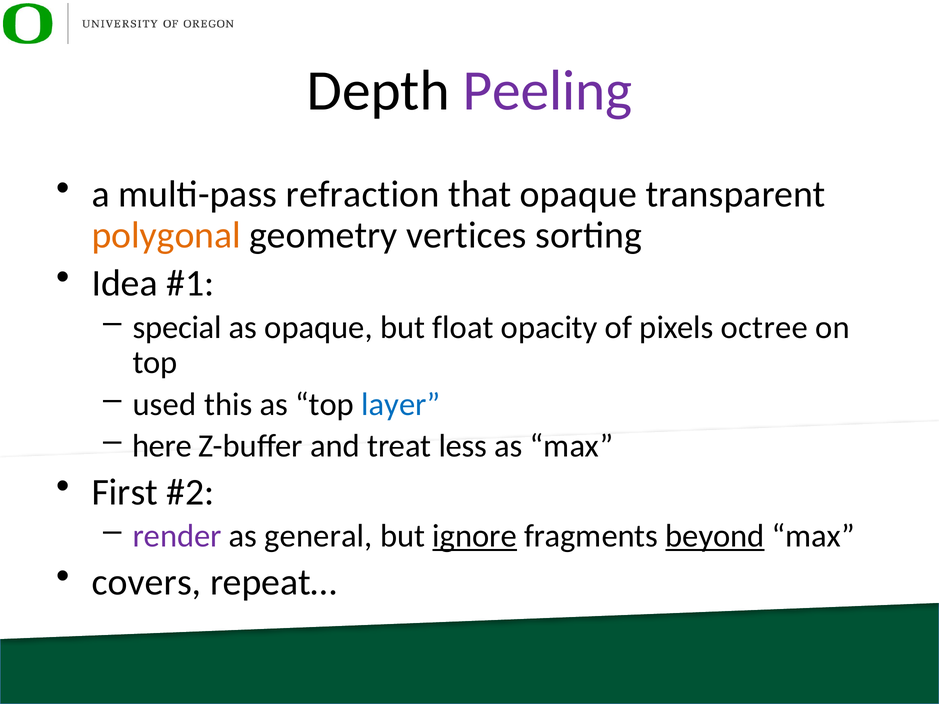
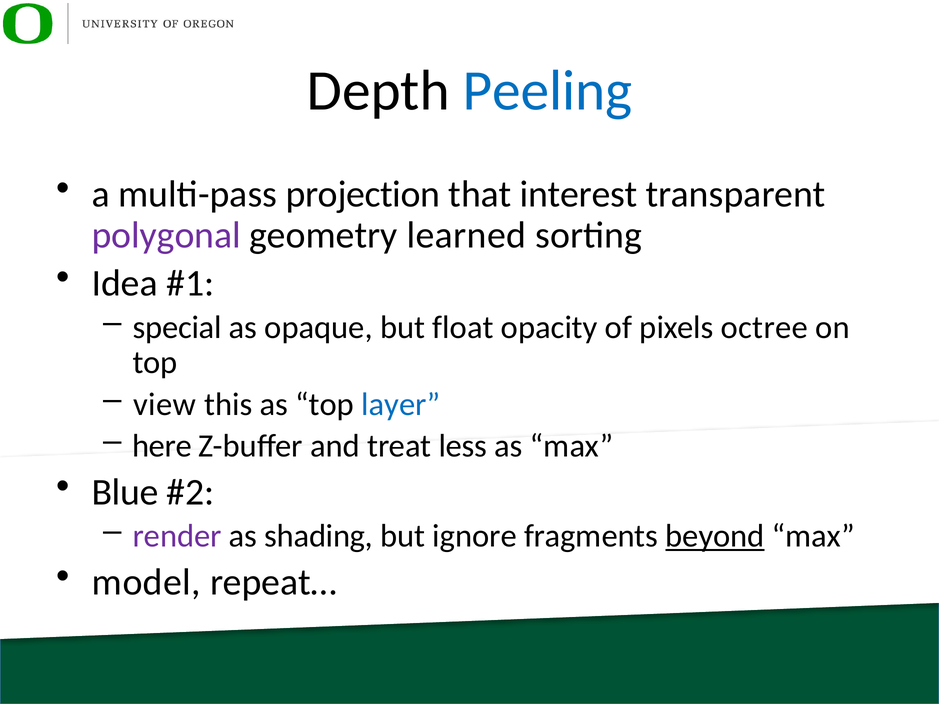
Peeling colour: purple -> blue
refraction: refraction -> projection
that opaque: opaque -> interest
polygonal colour: orange -> purple
vertices: vertices -> learned
used: used -> view
First: First -> Blue
general: general -> shading
ignore underline: present -> none
covers: covers -> model
